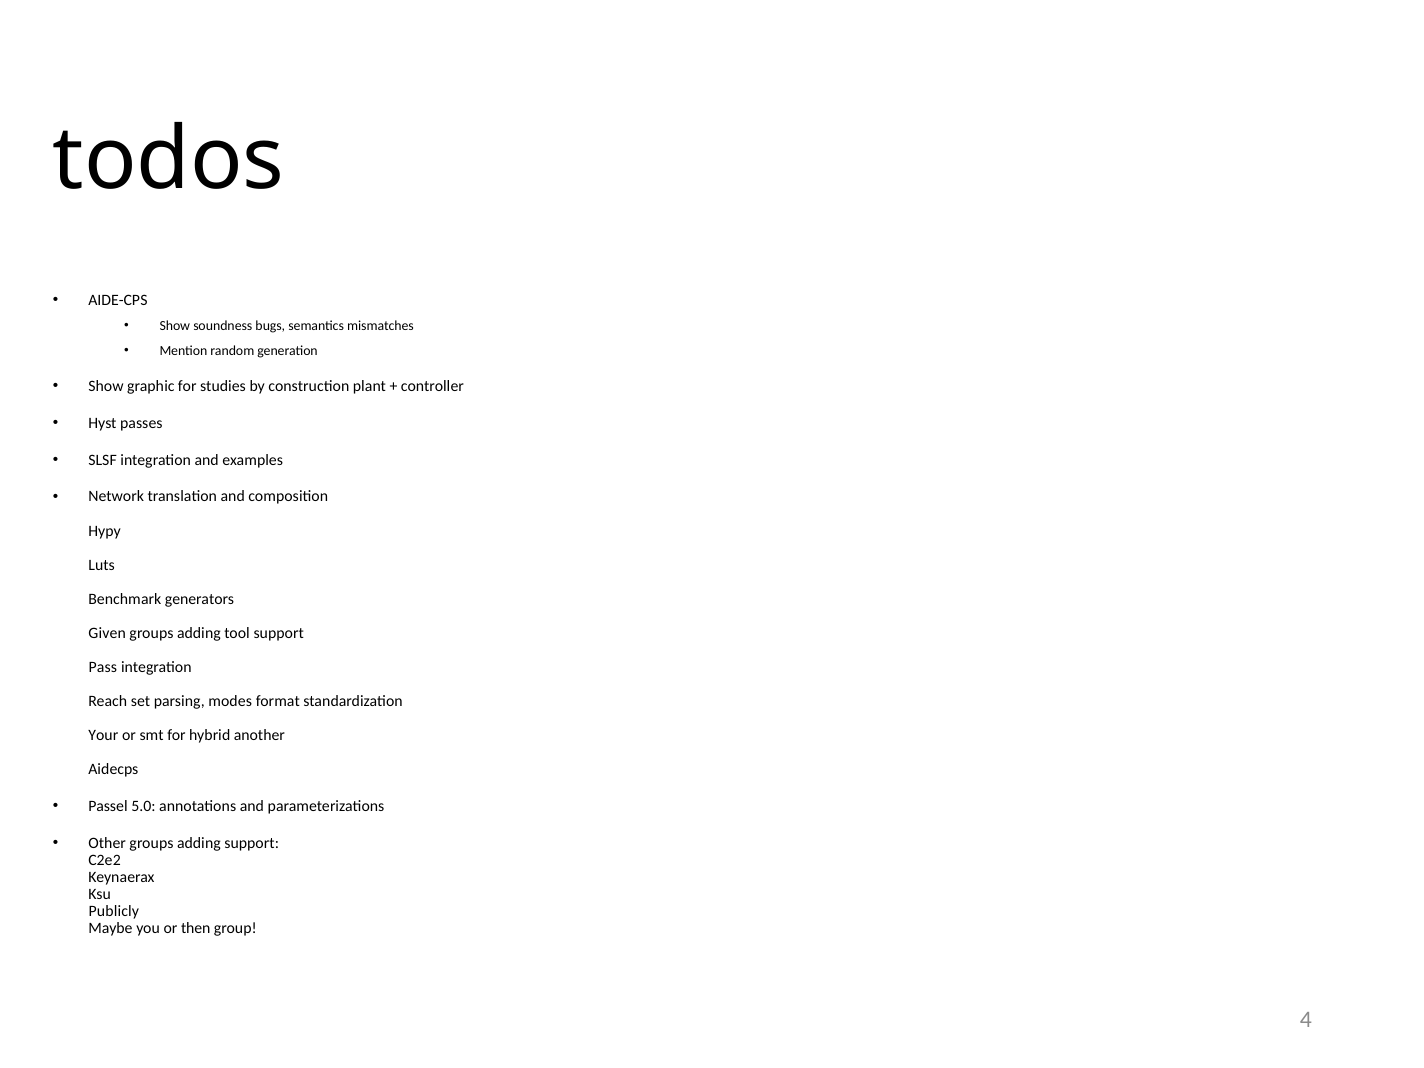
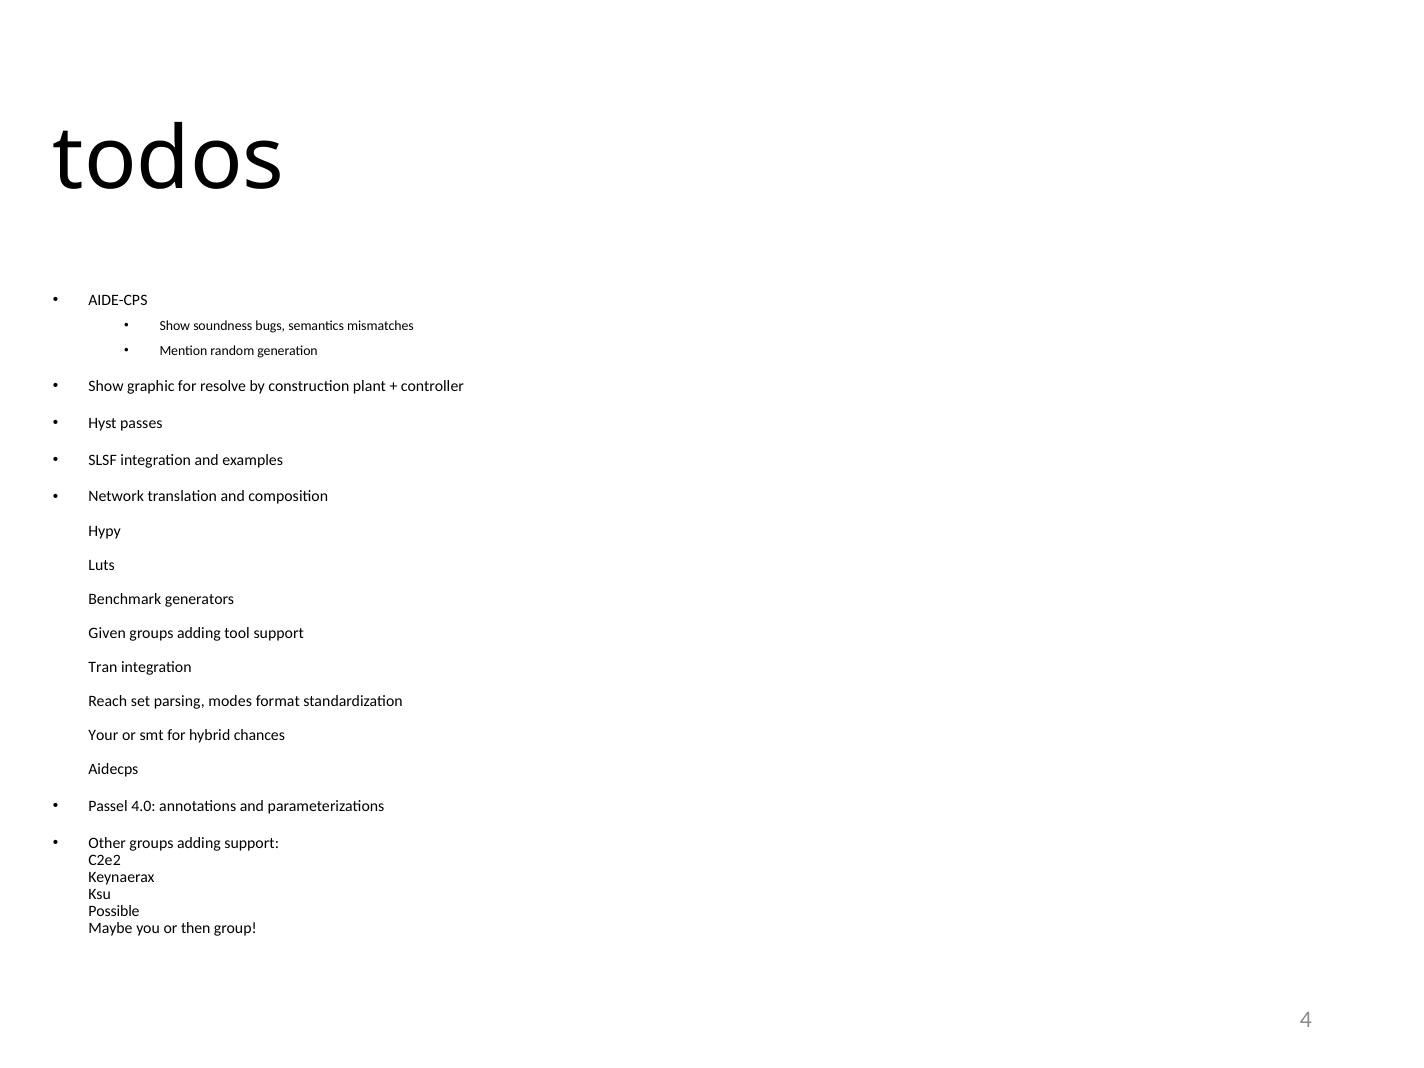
studies: studies -> resolve
Pass: Pass -> Tran
another: another -> chances
5.0: 5.0 -> 4.0
Publicly: Publicly -> Possible
